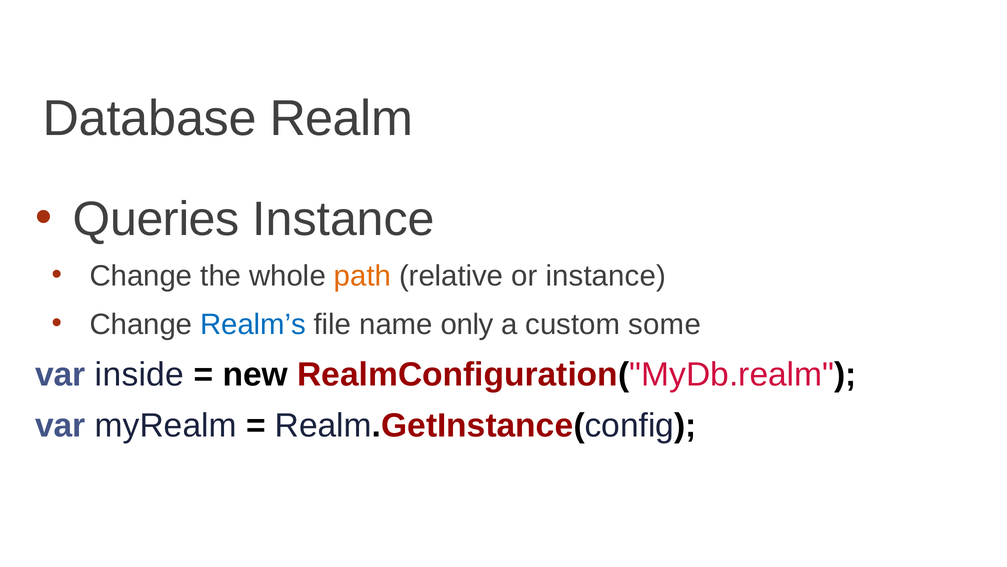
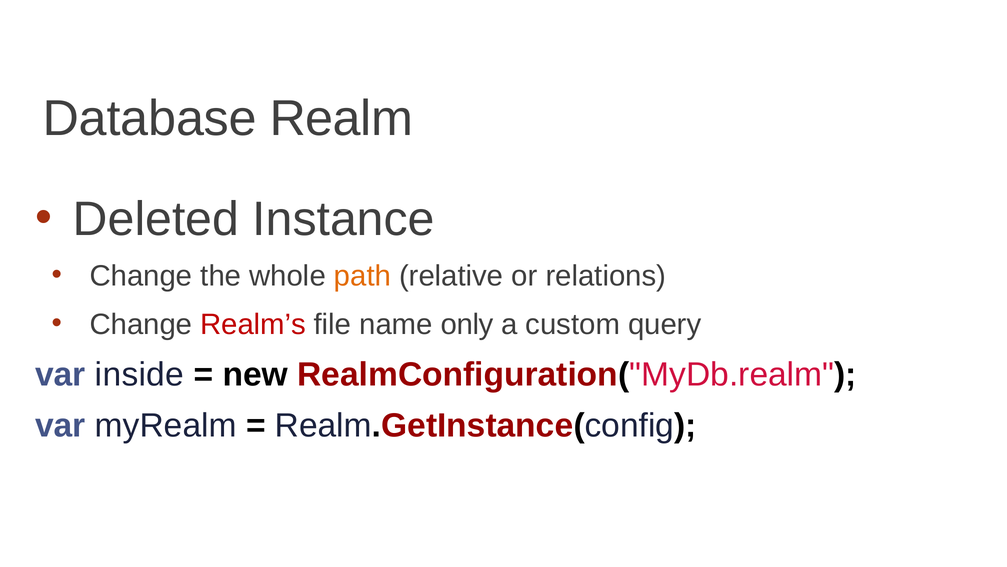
Queries: Queries -> Deleted
or instance: instance -> relations
Realm’s colour: blue -> red
some: some -> query
